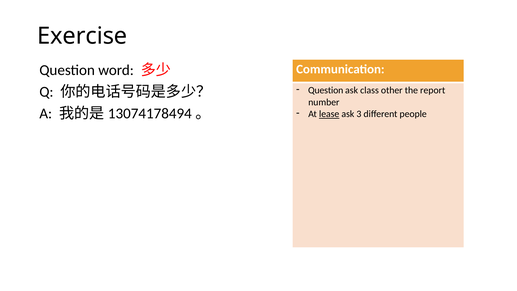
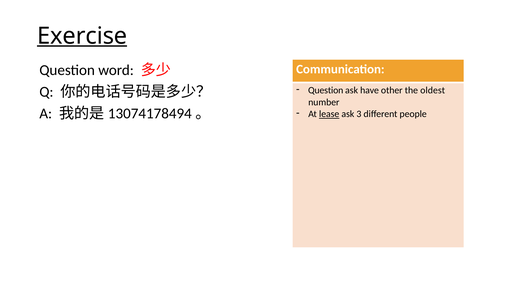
Exercise underline: none -> present
class: class -> have
report: report -> oldest
